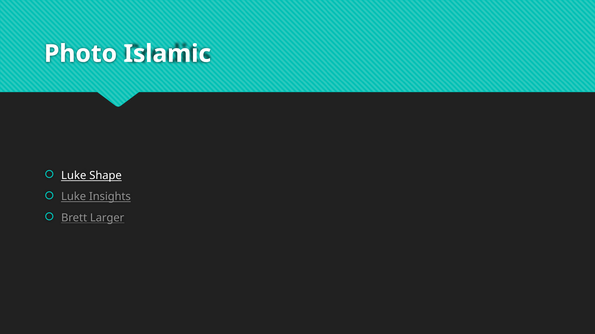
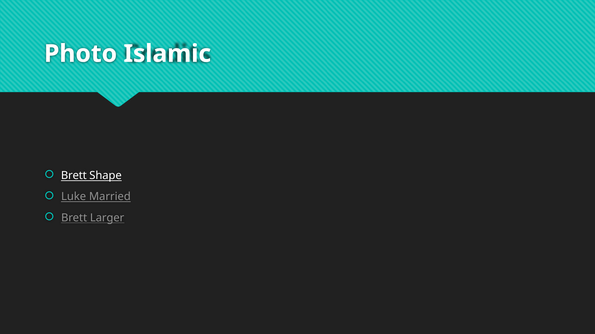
Luke at (74, 176): Luke -> Brett
Insights: Insights -> Married
